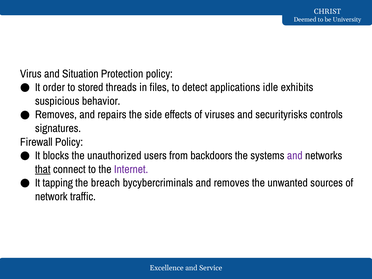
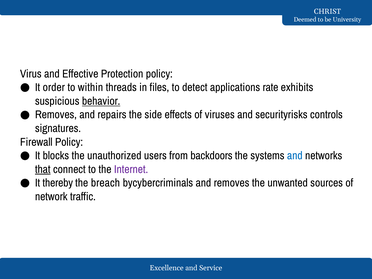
Situation: Situation -> Effective
stored: stored -> within
idle: idle -> rate
behavior underline: none -> present
and at (295, 156) colour: purple -> blue
tapping: tapping -> thereby
